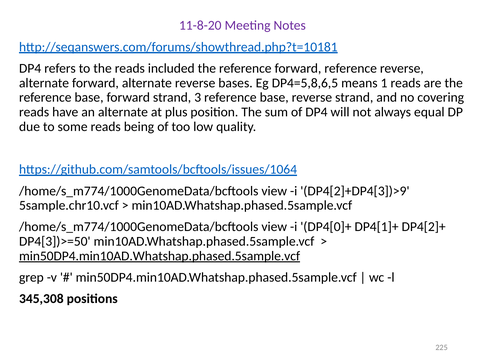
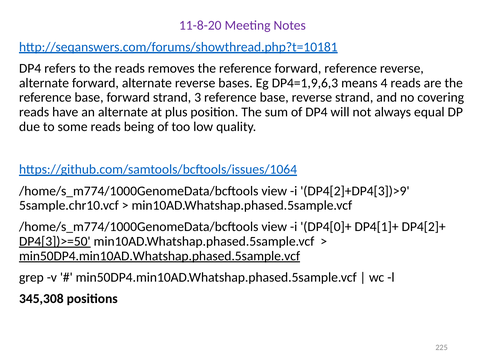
included: included -> removes
DP4=5,8,6,5: DP4=5,8,6,5 -> DP4=1,9,6,3
1: 1 -> 4
DP4[3])>=50 underline: none -> present
